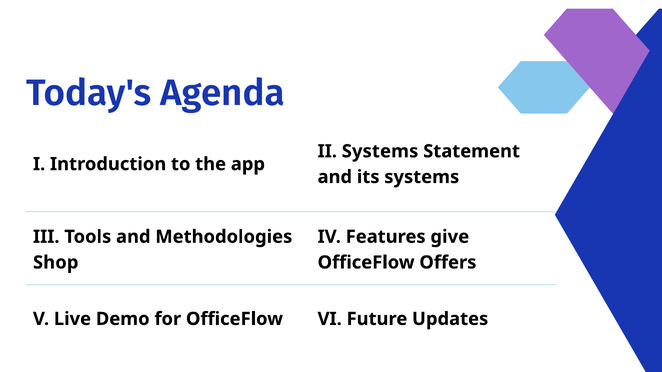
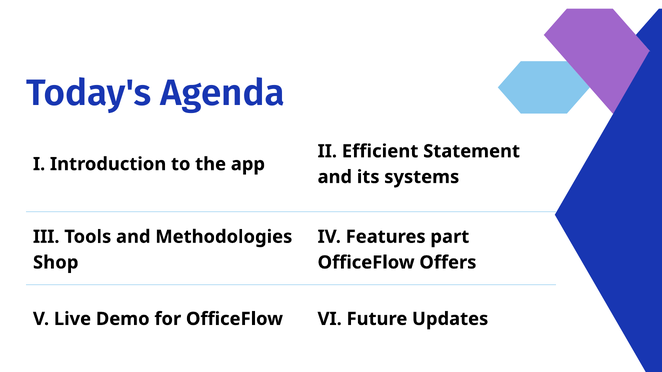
II Systems: Systems -> Efficient
give: give -> part
